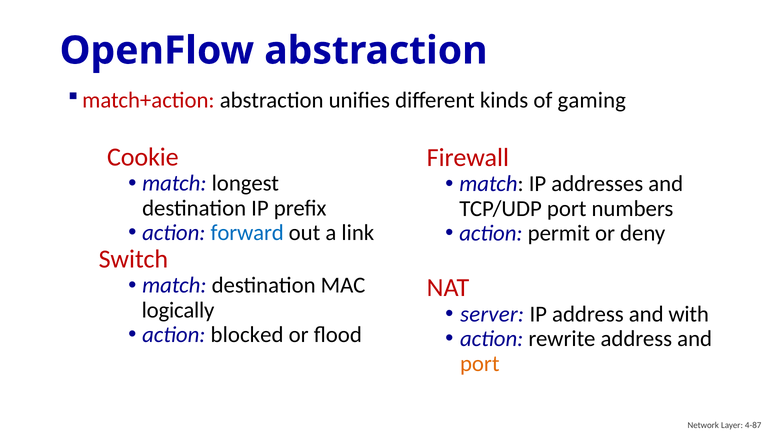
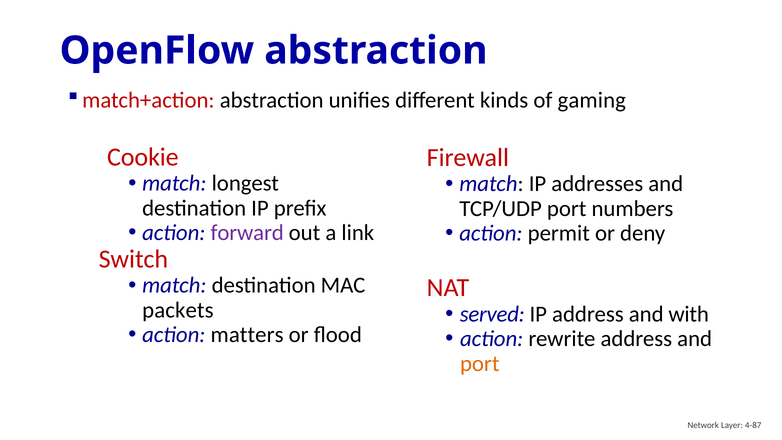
forward colour: blue -> purple
logically: logically -> packets
server: server -> served
blocked: blocked -> matters
